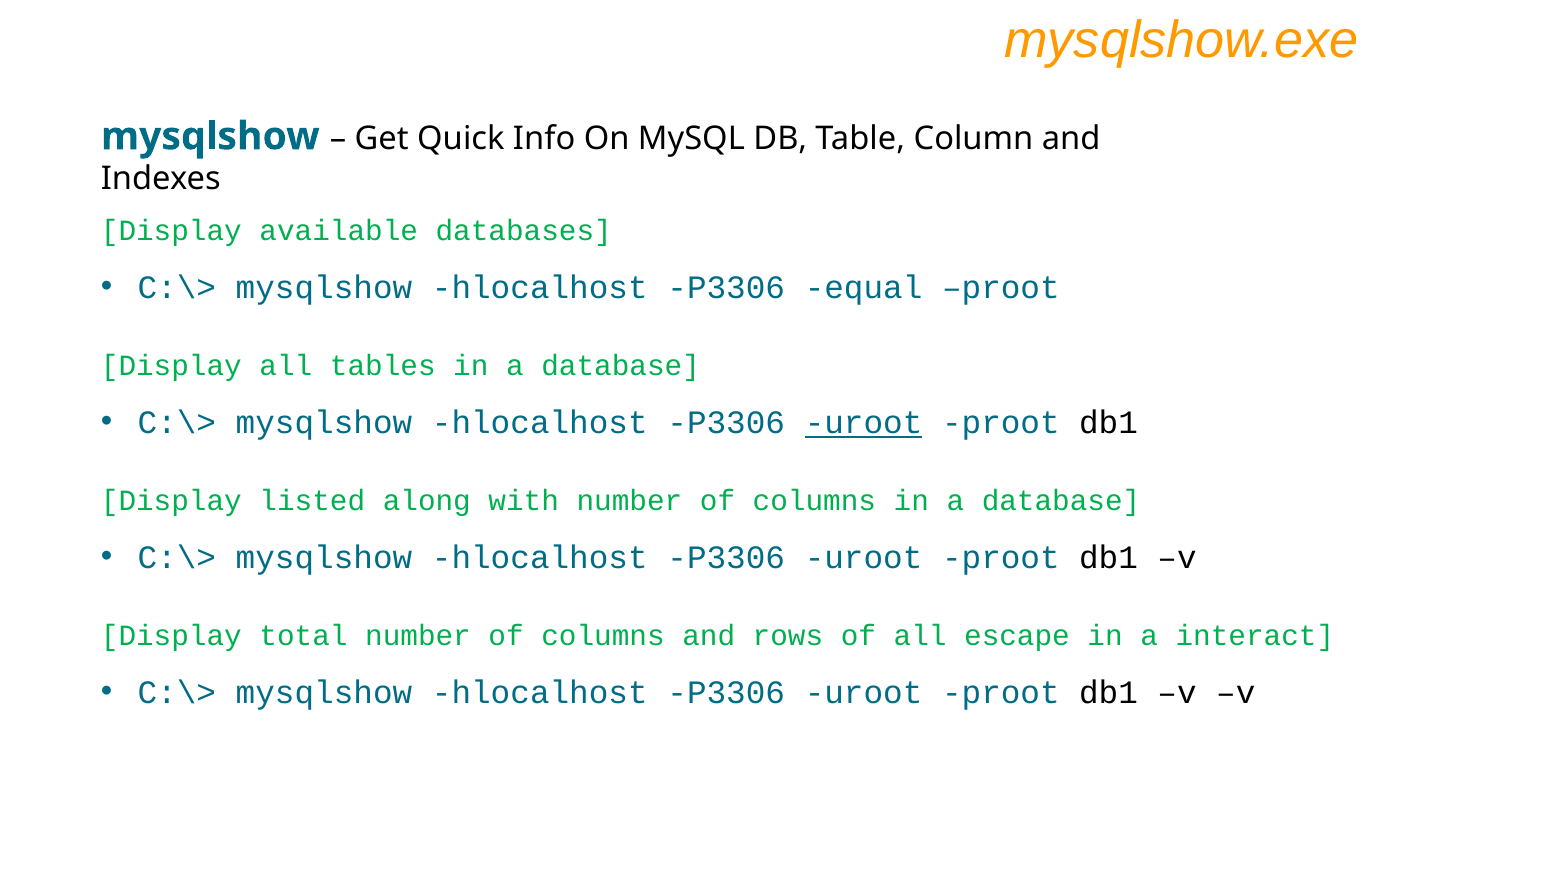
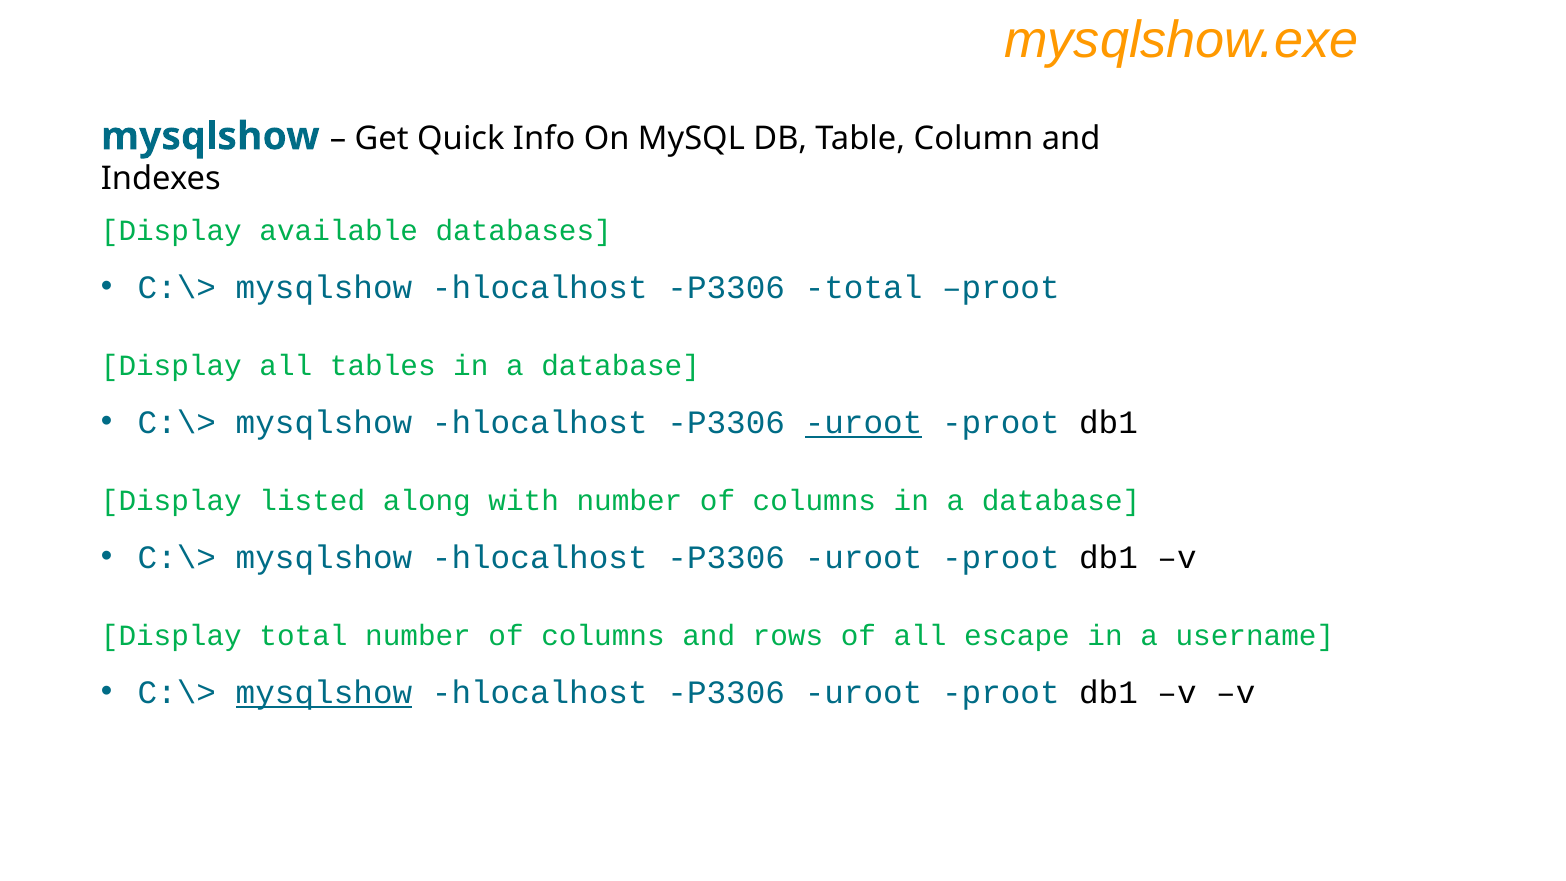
P3306 equal: equal -> total
interact: interact -> username
mysqlshow at (324, 693) underline: none -> present
